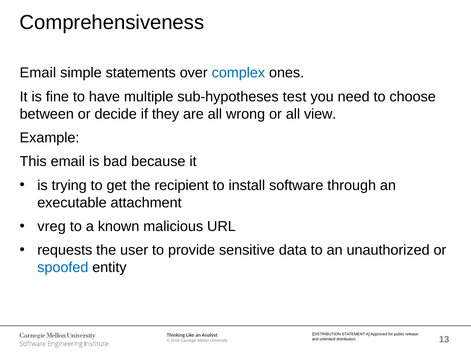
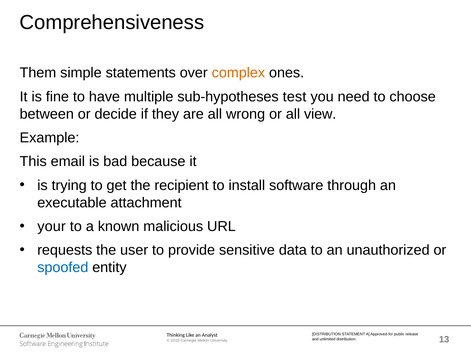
Email at (38, 73): Email -> Them
complex colour: blue -> orange
vreg: vreg -> your
